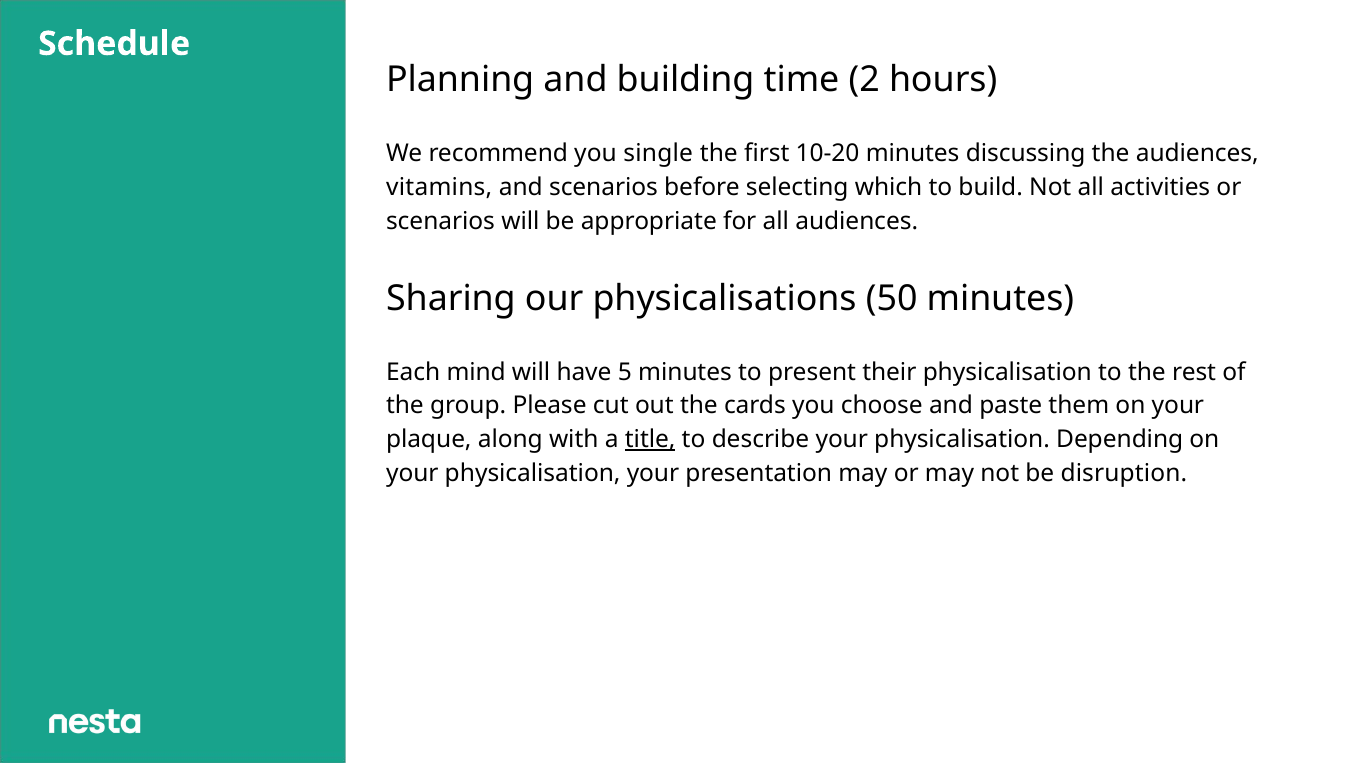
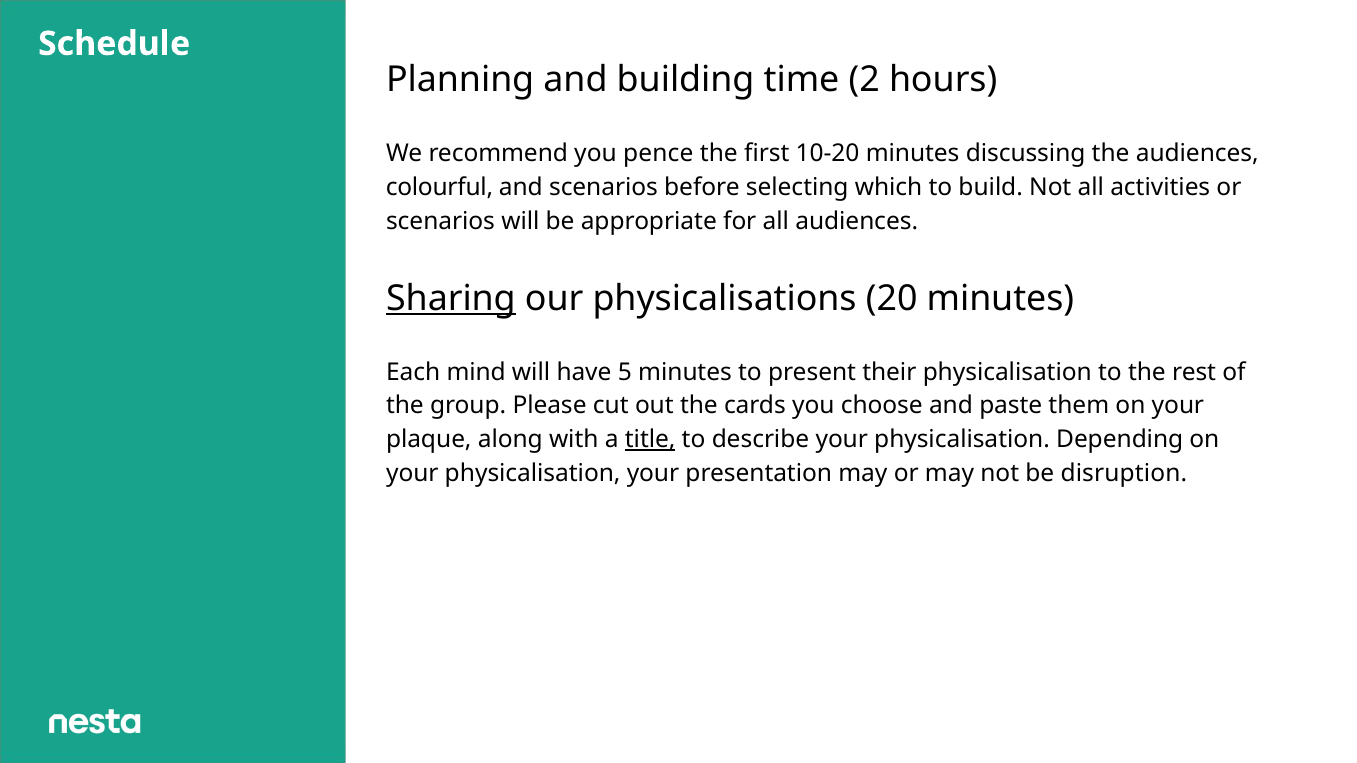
single: single -> pence
vitamins: vitamins -> colourful
Sharing underline: none -> present
50: 50 -> 20
